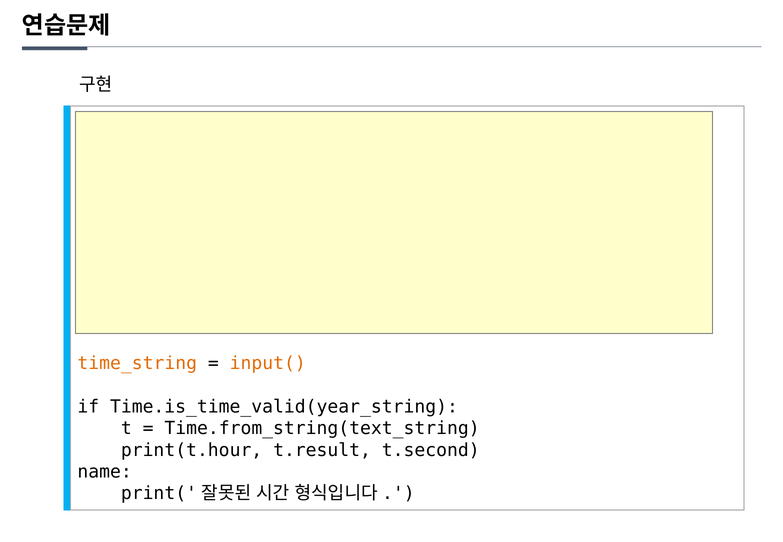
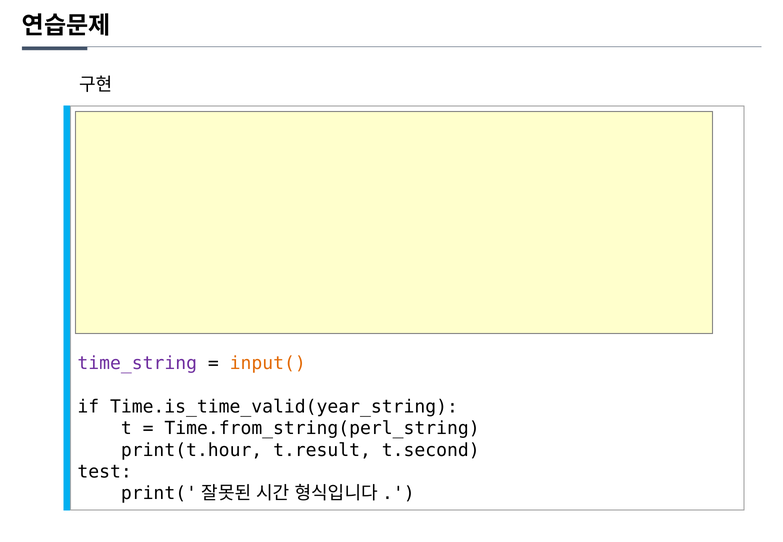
time_string colour: orange -> purple
Time.from_string(text_string: Time.from_string(text_string -> Time.from_string(perl_string
name: name -> test
